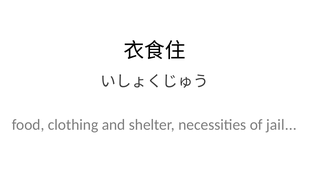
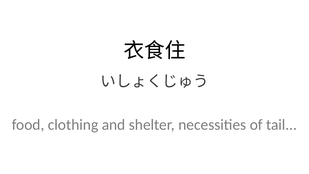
jail: jail -> tail
